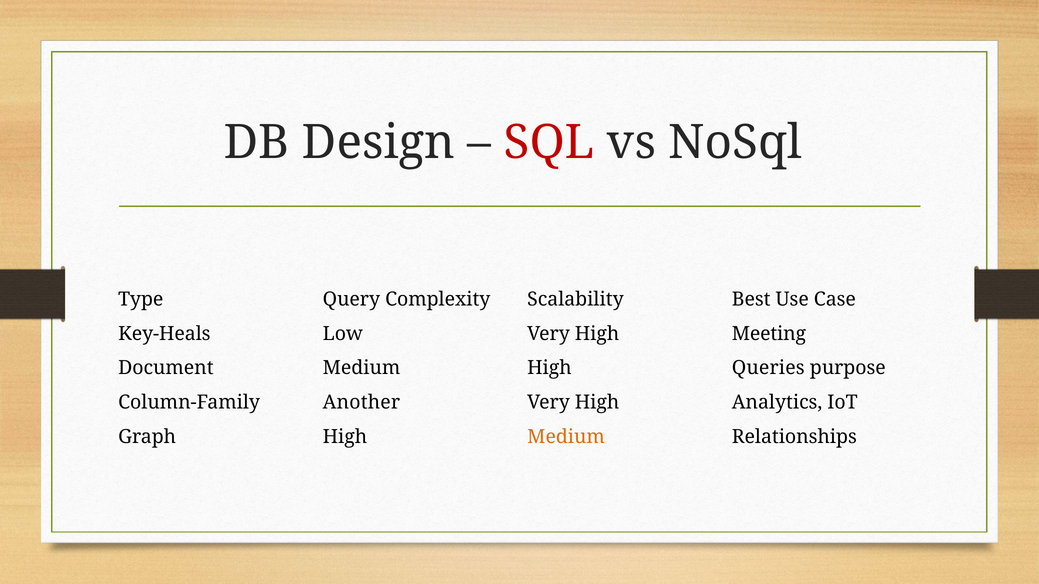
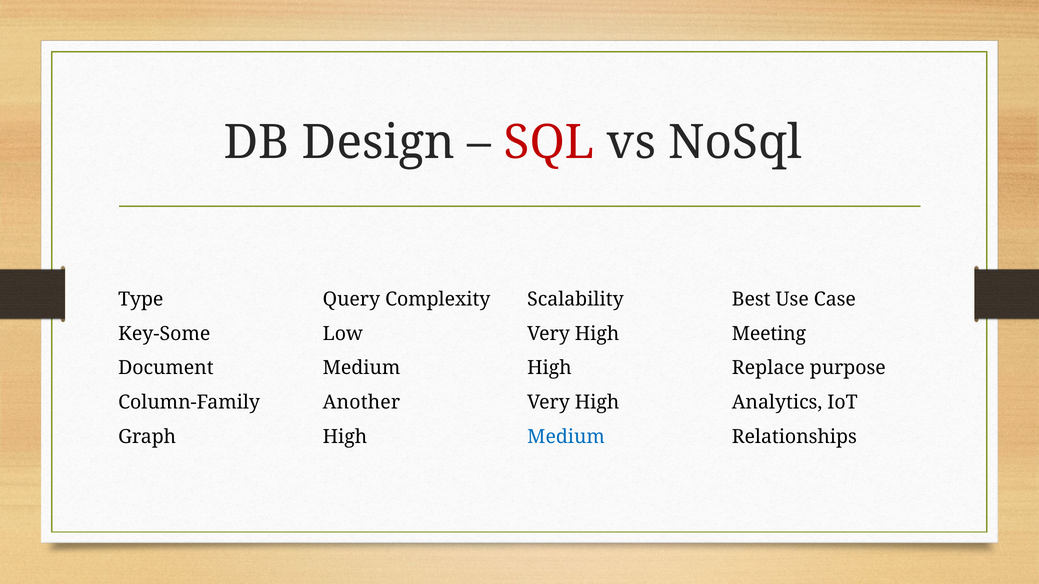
Key-Heals: Key-Heals -> Key-Some
Queries: Queries -> Replace
Medium at (566, 437) colour: orange -> blue
